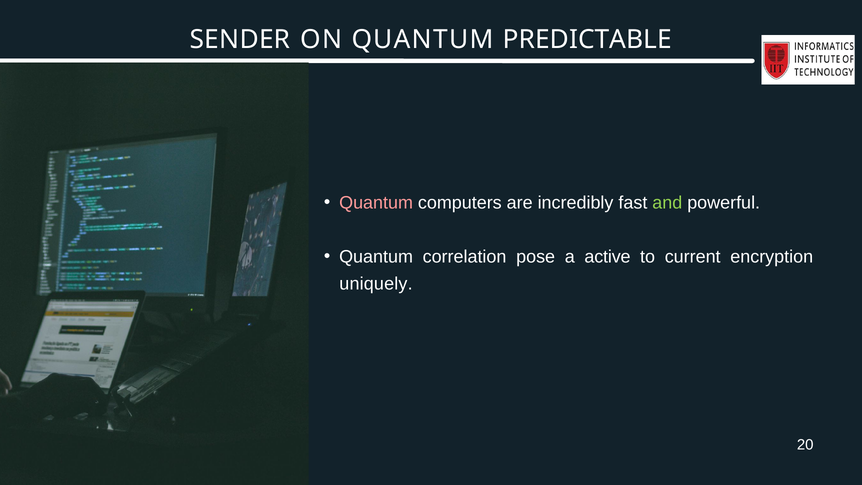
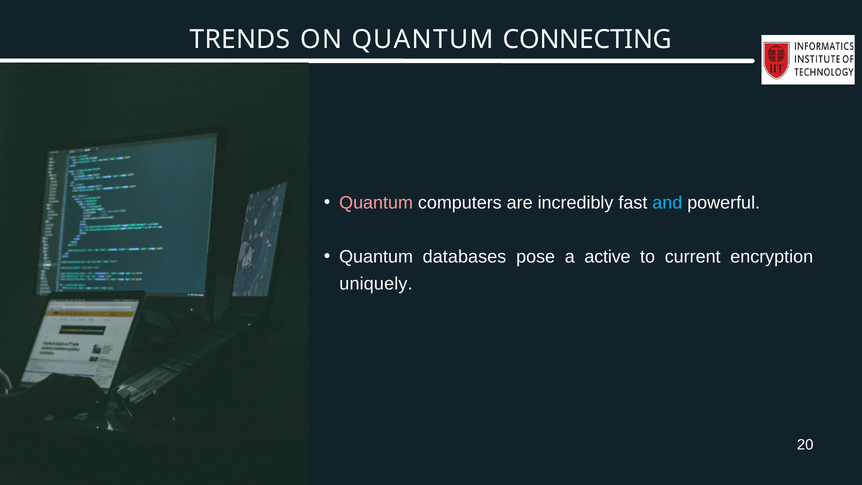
SENDER: SENDER -> TRENDS
PREDICTABLE: PREDICTABLE -> CONNECTING
and colour: light green -> light blue
correlation: correlation -> databases
